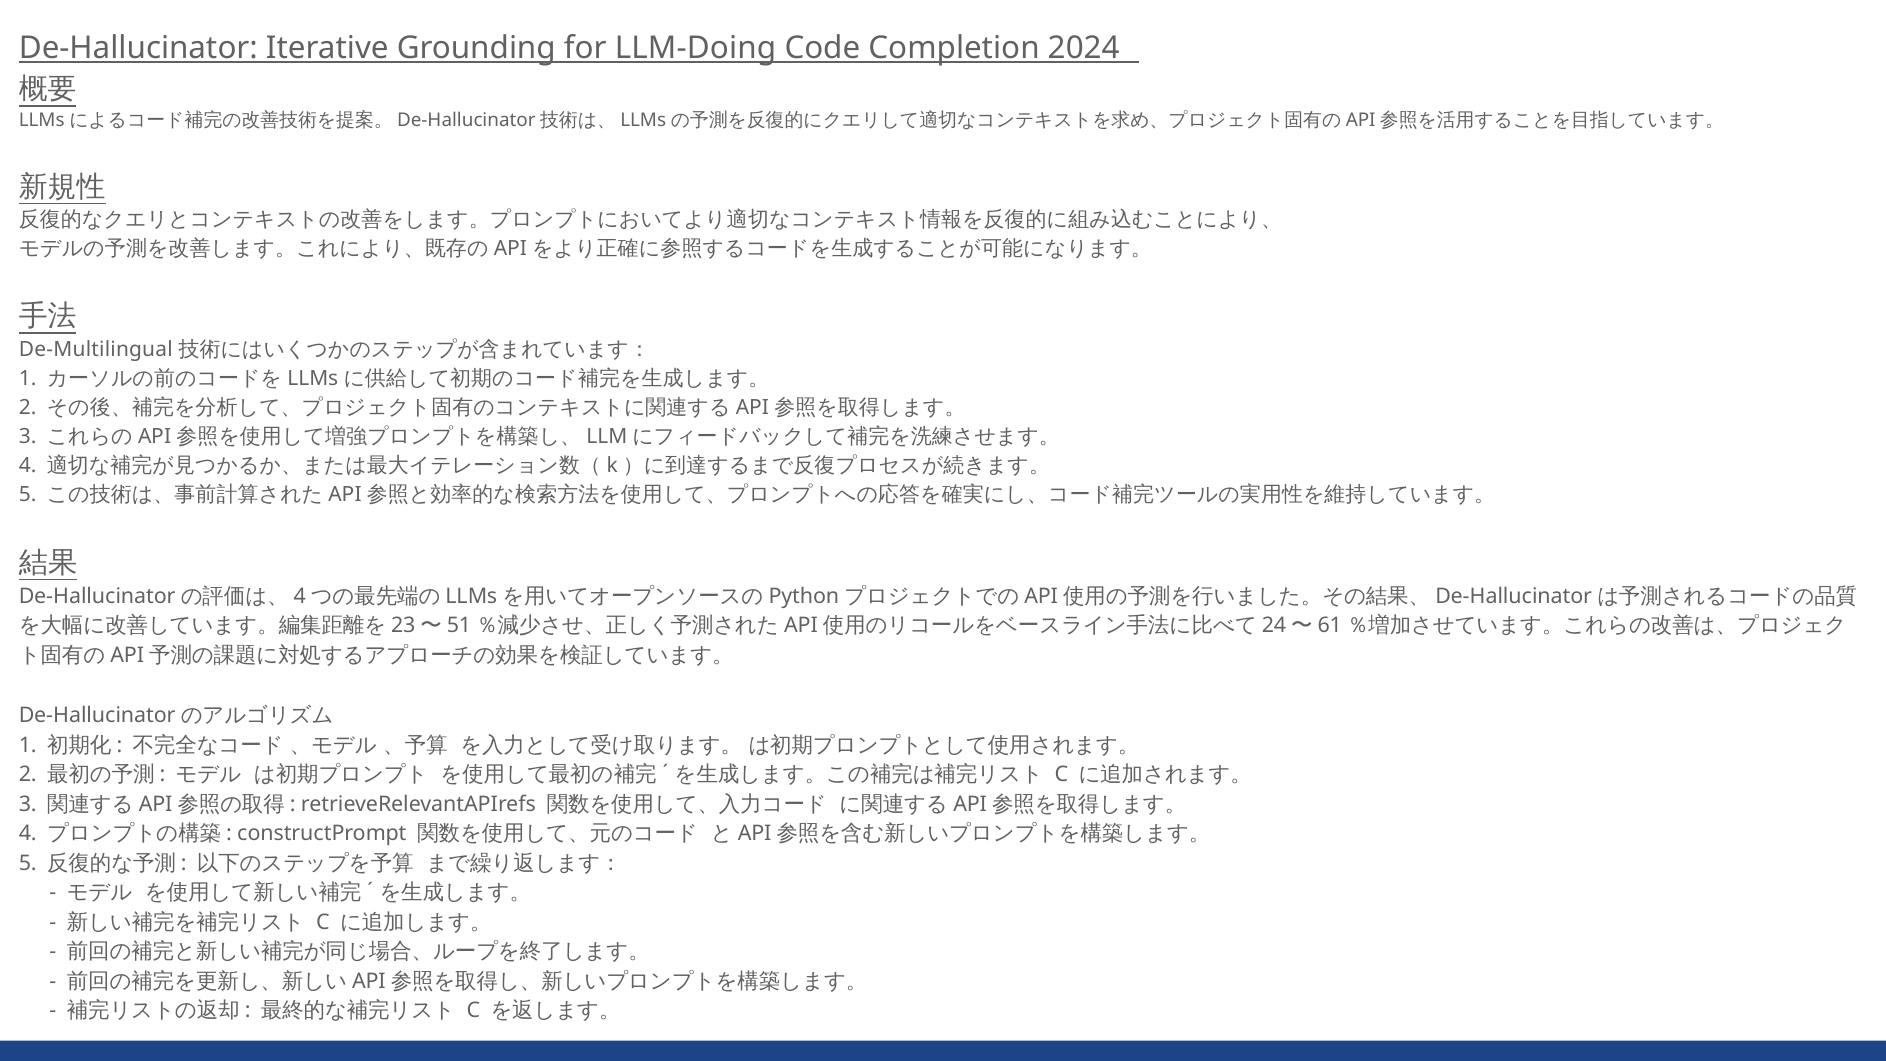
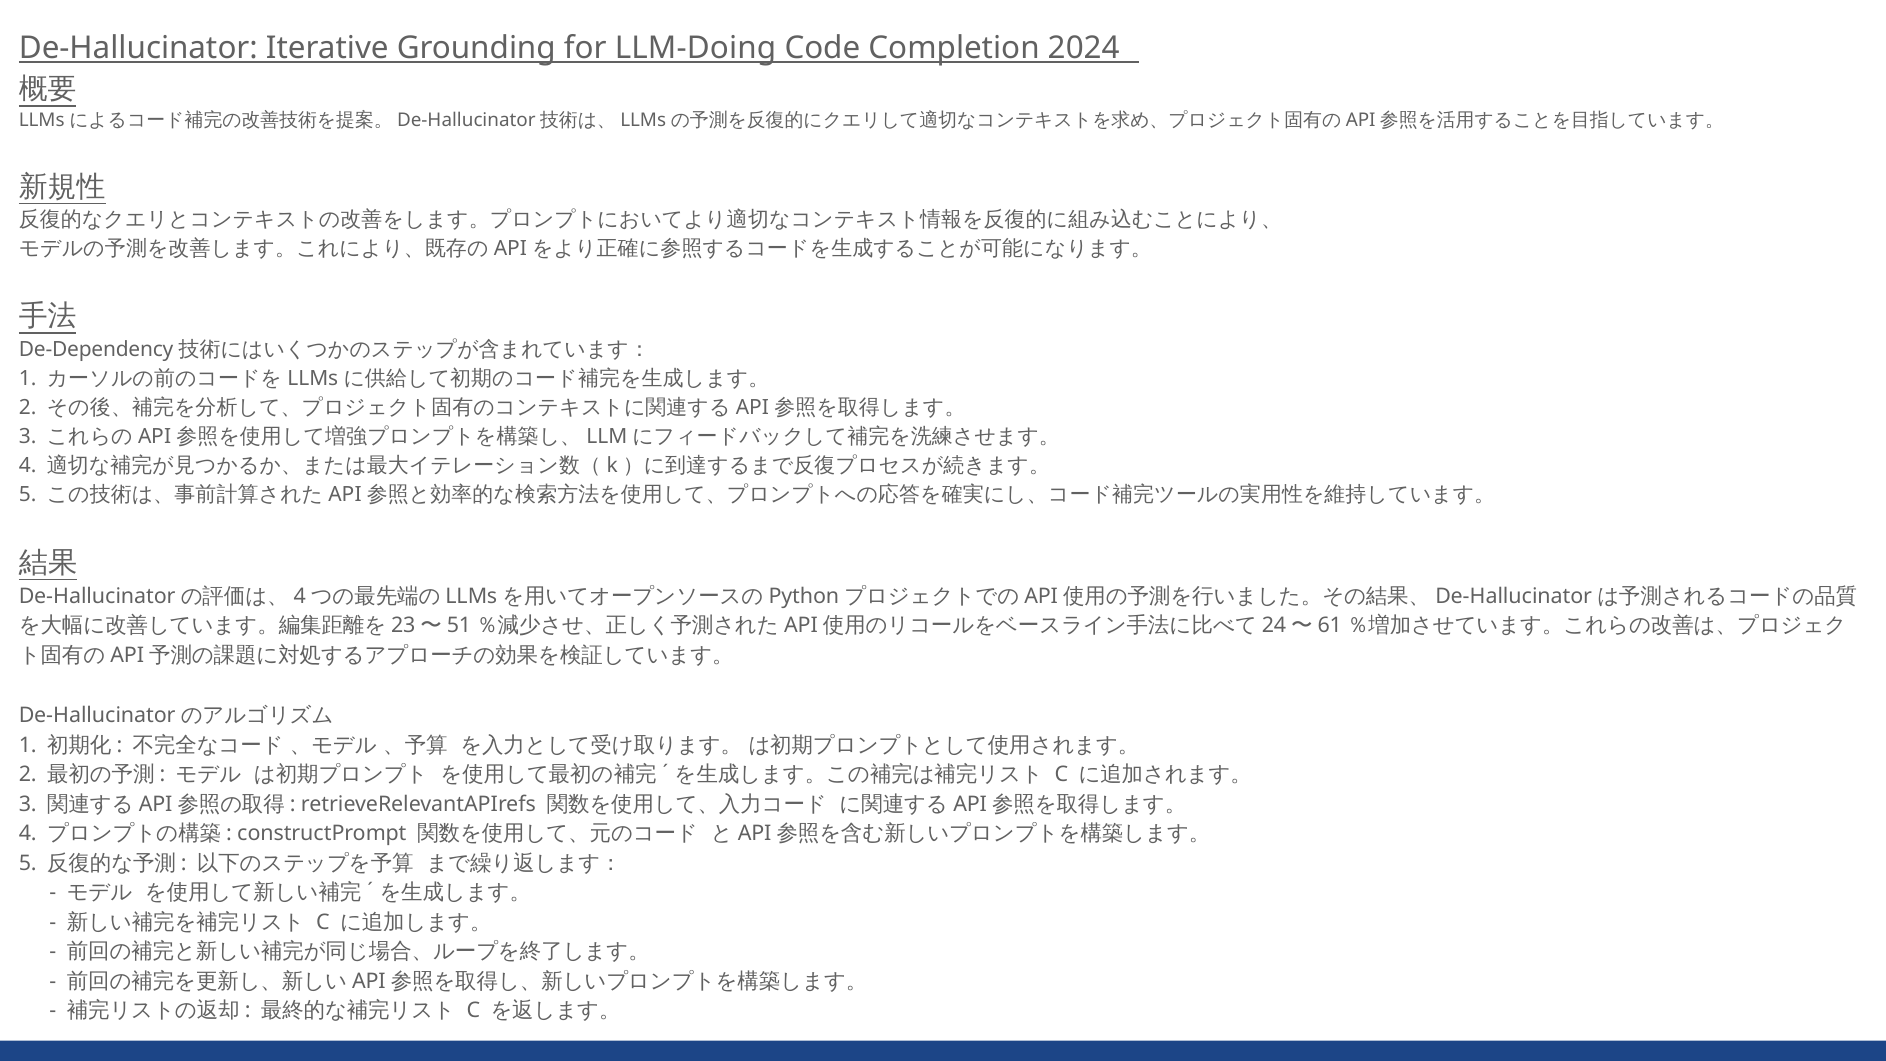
De-Multilingual: De-Multilingual -> De-Dependency
